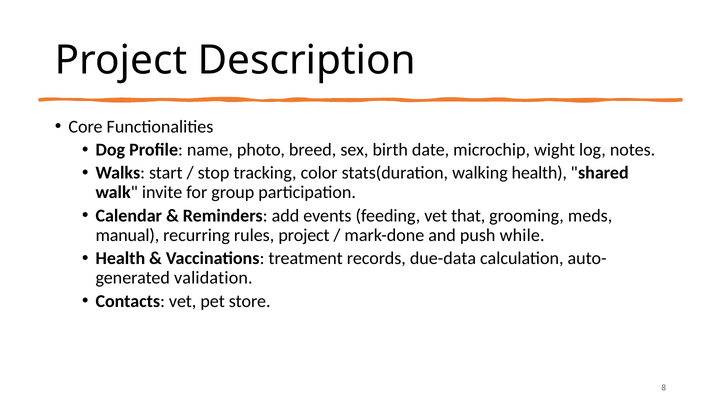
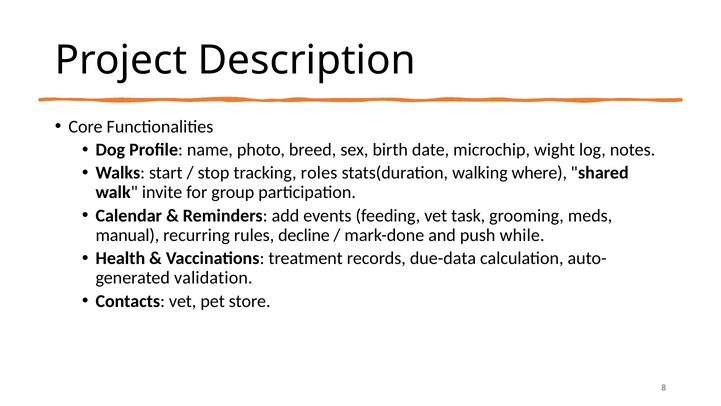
color: color -> roles
walking health: health -> where
that: that -> task
rules project: project -> decline
